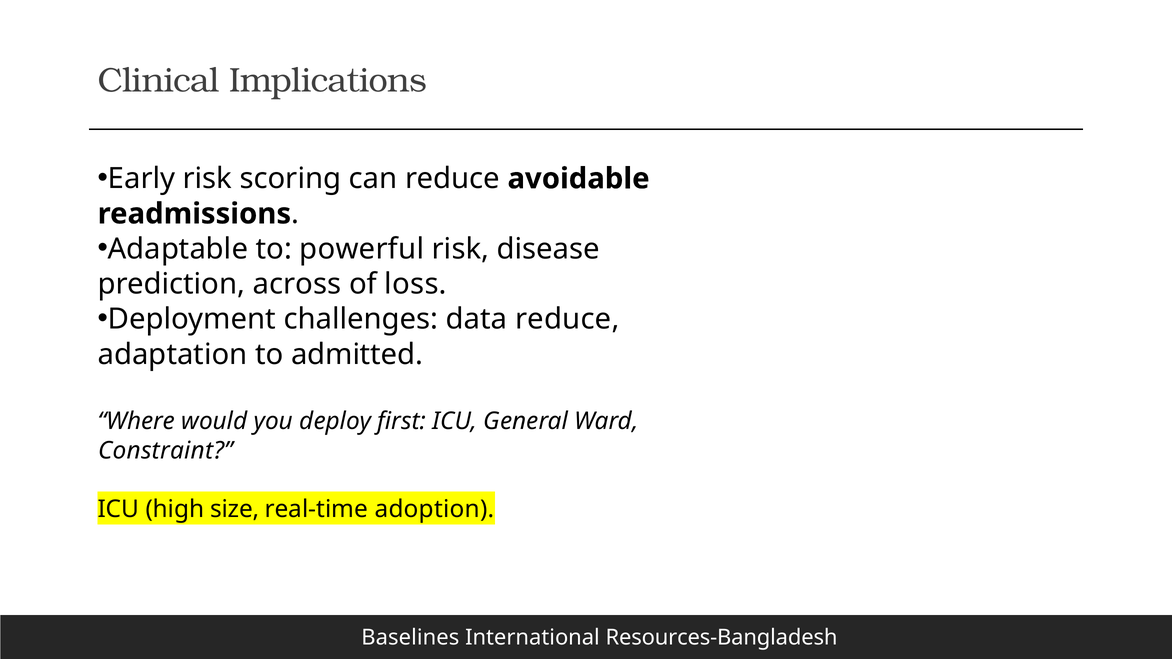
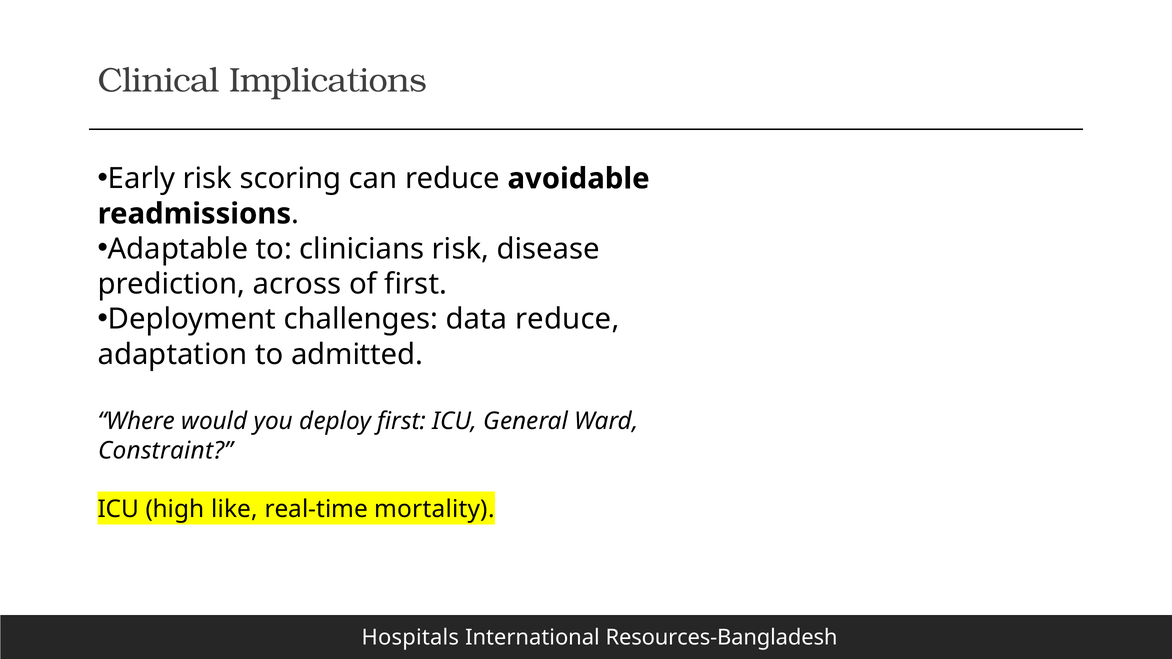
powerful: powerful -> clinicians
of loss: loss -> first
size: size -> like
adoption: adoption -> mortality
Baselines: Baselines -> Hospitals
